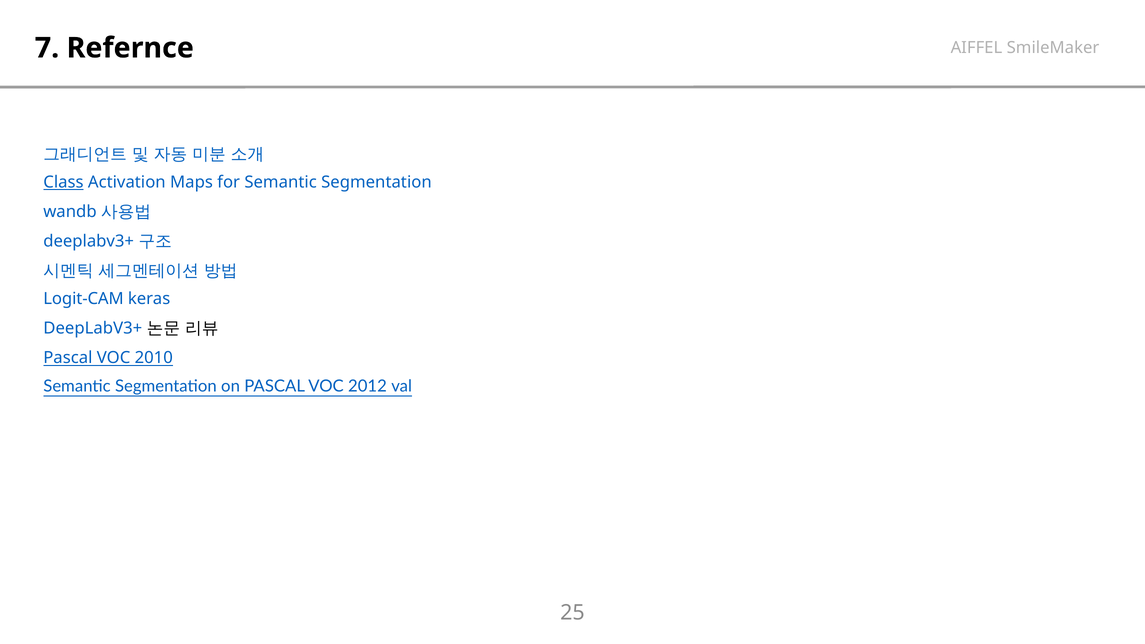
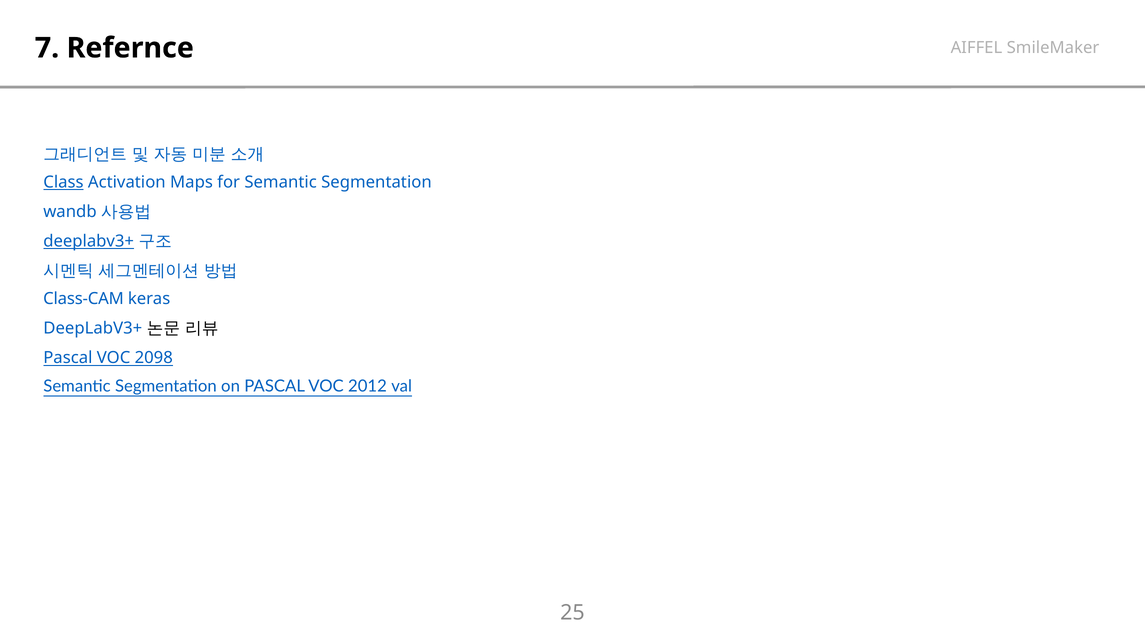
deeplabv3+ at (89, 241) underline: none -> present
Logit-CAM: Logit-CAM -> Class-CAM
2010: 2010 -> 2098
